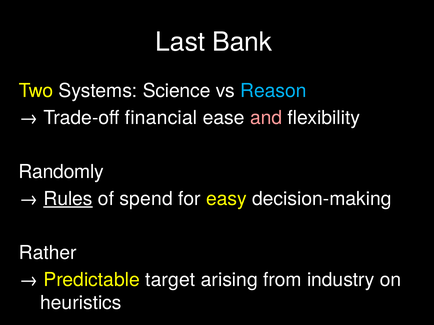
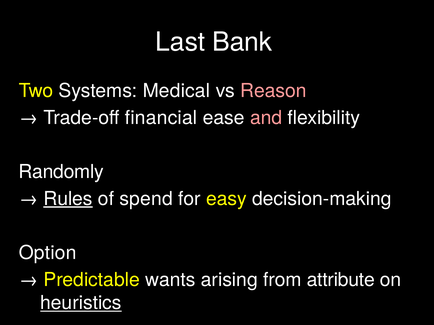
Science: Science -> Medical
Reason colour: light blue -> pink
Rather: Rather -> Option
target: target -> wants
industry: industry -> attribute
heuristics underline: none -> present
